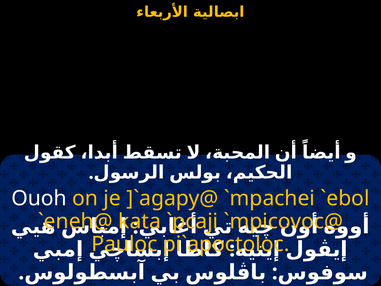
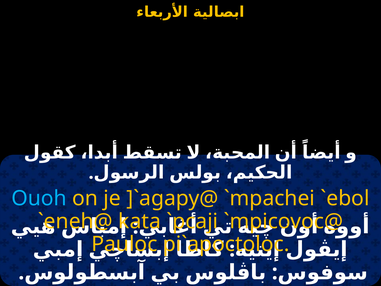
Ouoh colour: white -> light blue
